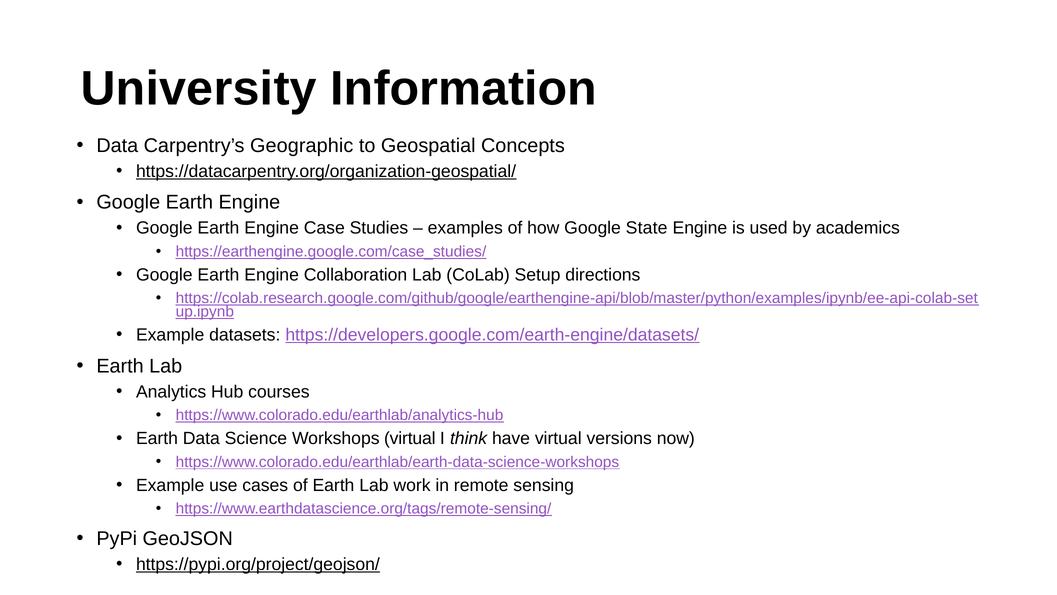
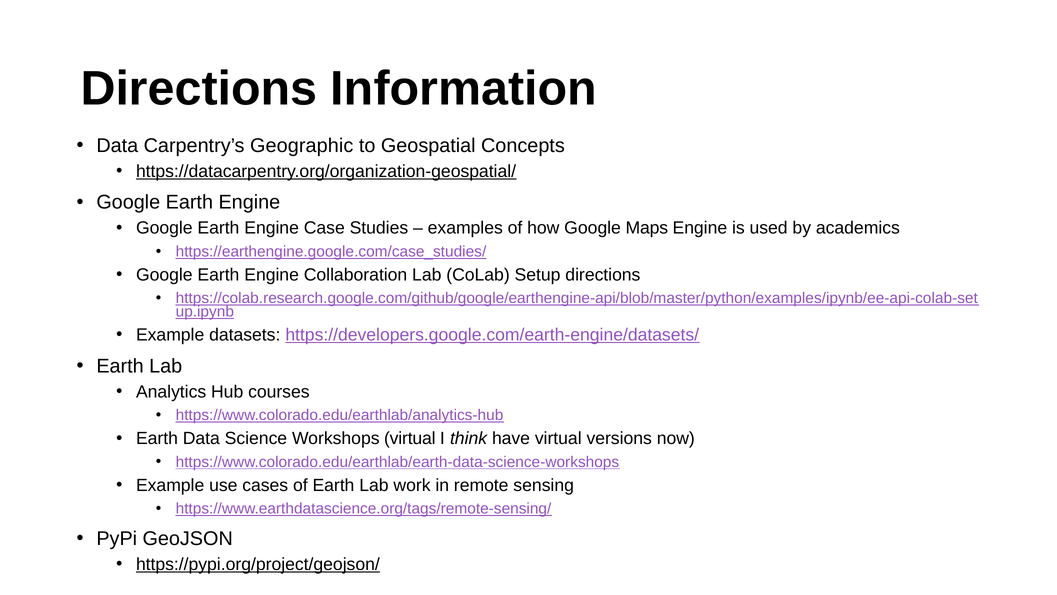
University at (199, 89): University -> Directions
State: State -> Maps
